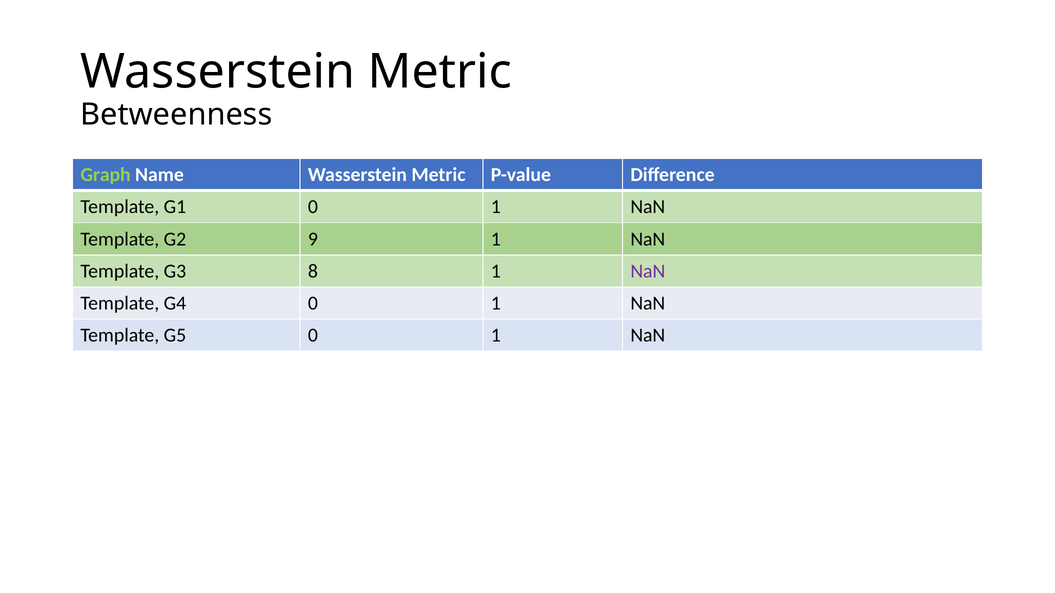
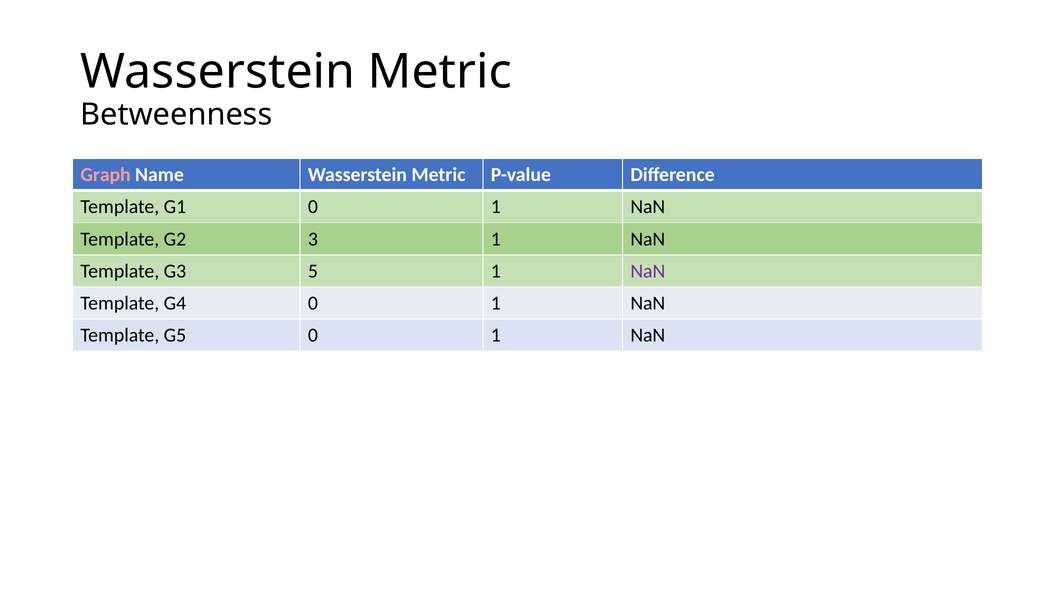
Graph colour: light green -> pink
9: 9 -> 3
8: 8 -> 5
